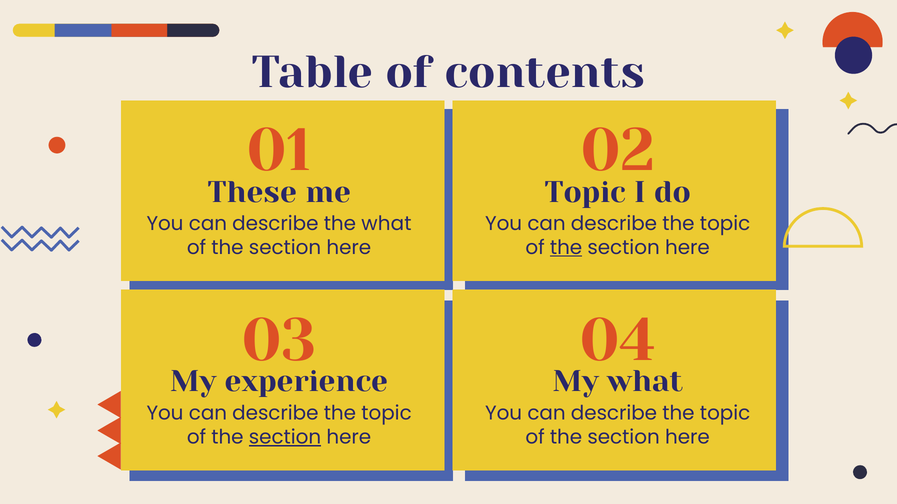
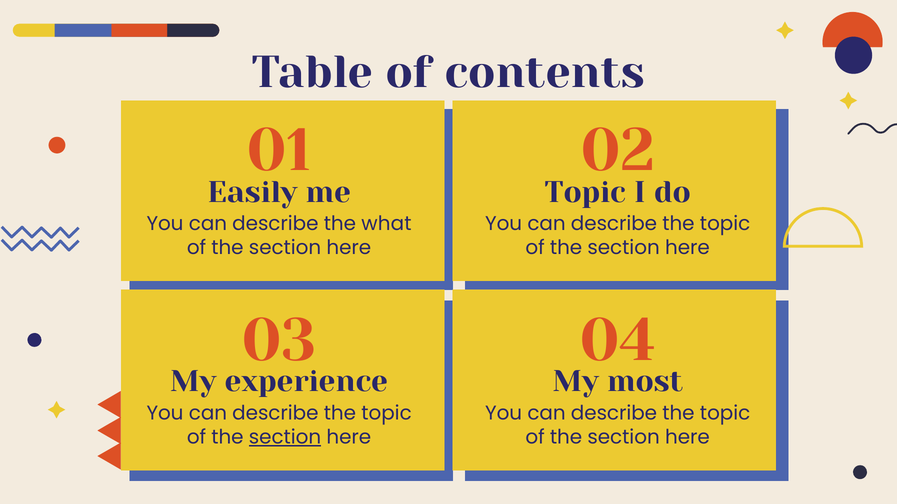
These: These -> Easily
the at (566, 248) underline: present -> none
My what: what -> most
